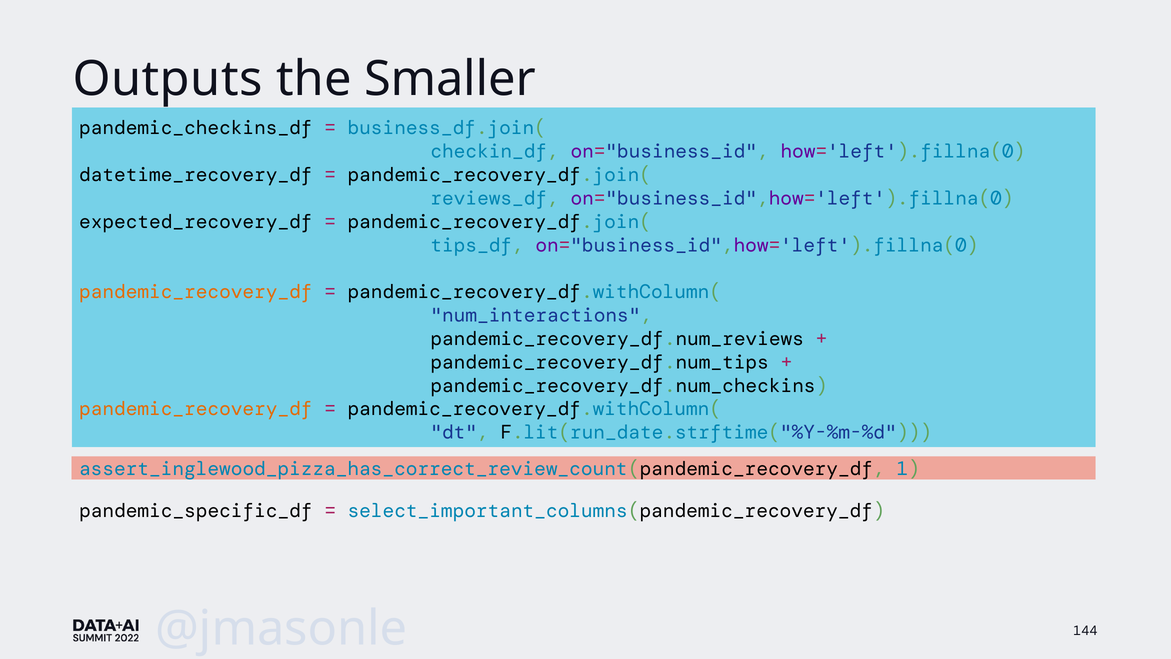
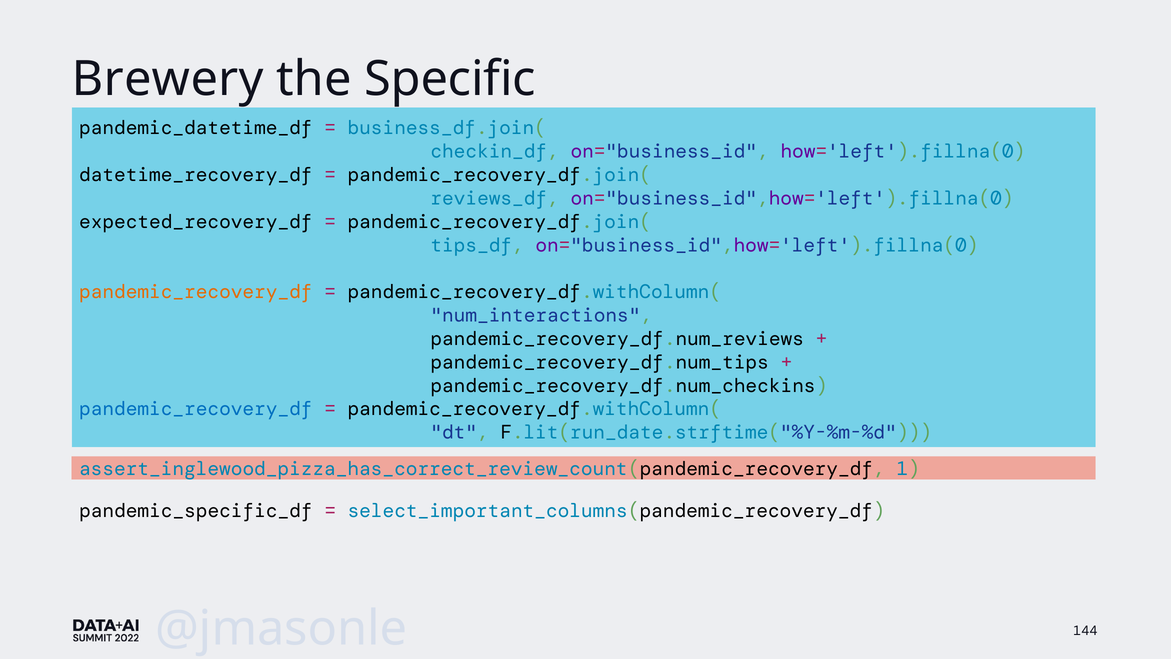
Outputs: Outputs -> Brewery
Smaller: Smaller -> Specific
pandemic_checkins_df: pandemic_checkins_df -> pandemic_datetime_df
pandemic_recovery_df at (196, 409) colour: orange -> blue
